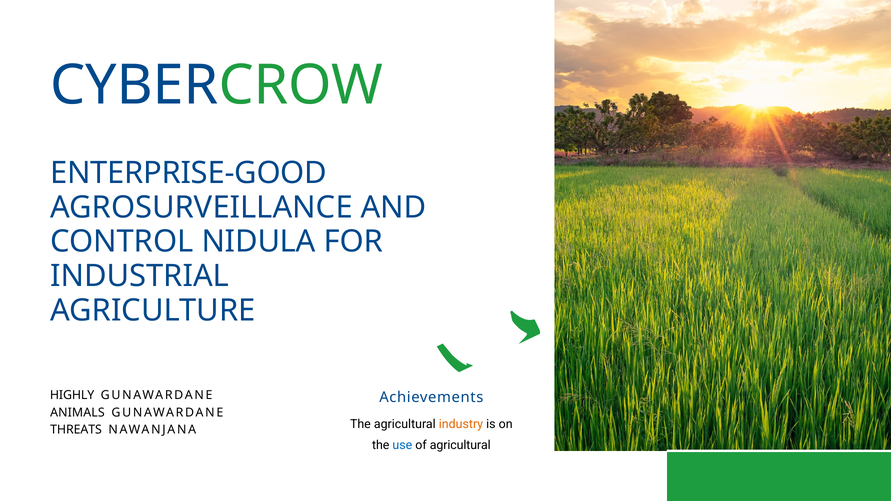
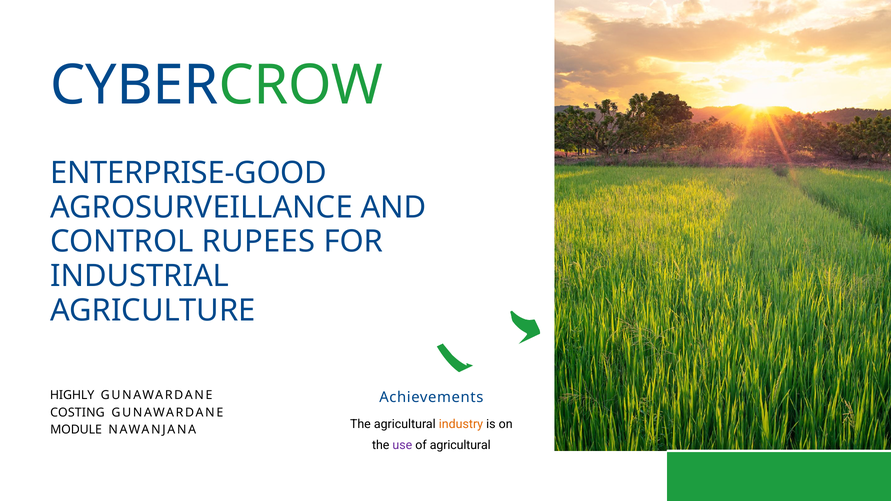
NIDULA: NIDULA -> RUPEES
ANIMALS: ANIMALS -> COSTING
THREATS: THREATS -> MODULE
use colour: blue -> purple
